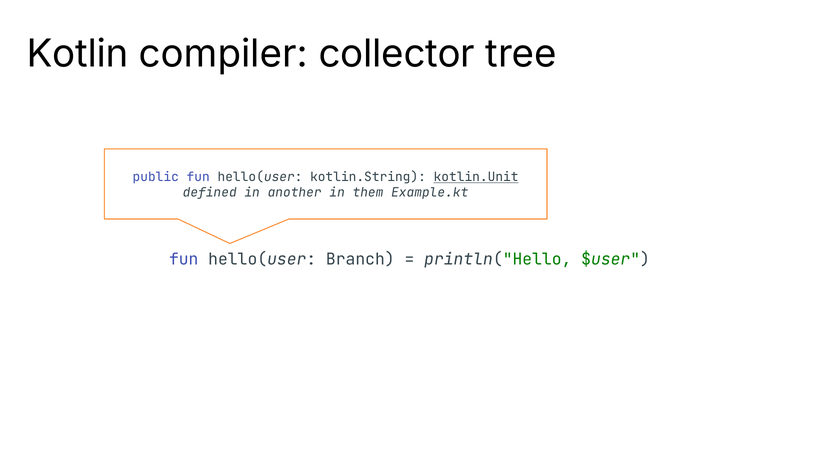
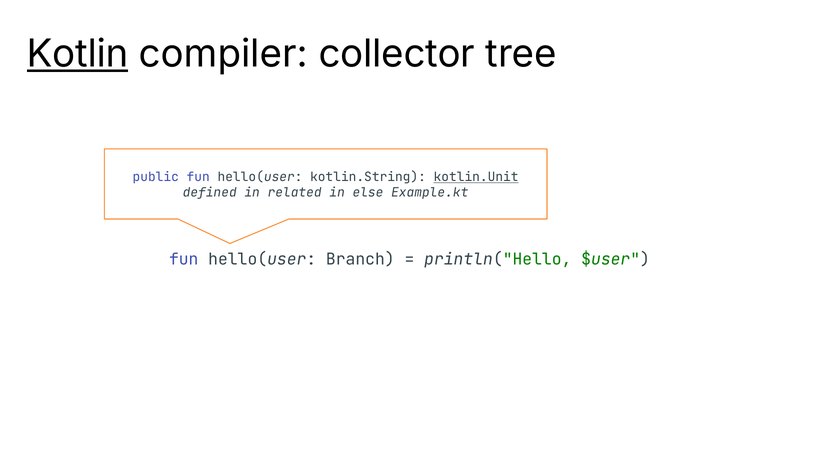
Kotlin underline: none -> present
another: another -> related
them: them -> else
